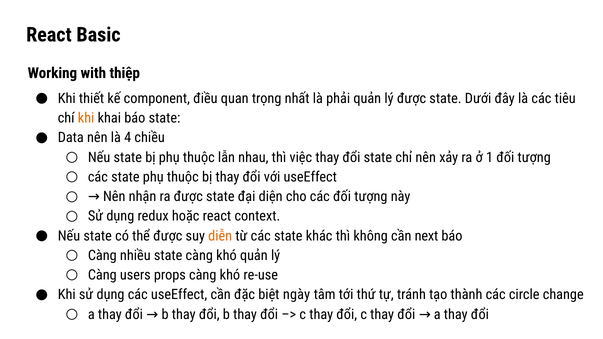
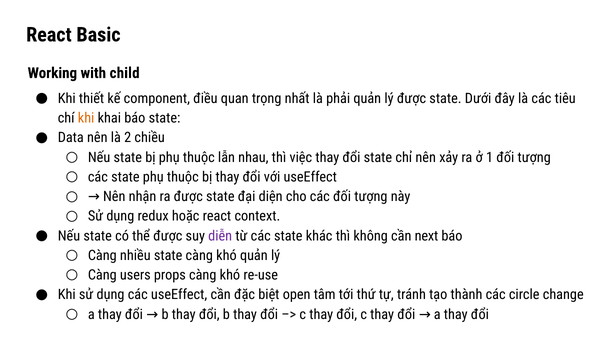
thiệp: thiệp -> child
4: 4 -> 2
diễn colour: orange -> purple
ngày: ngày -> open
